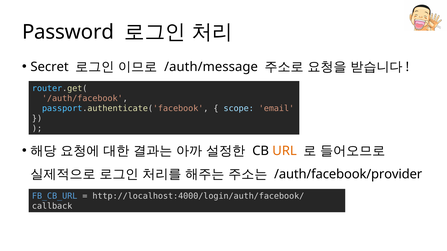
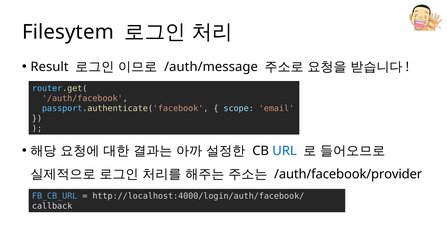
Password: Password -> Filesytem
Secret: Secret -> Result
URL colour: orange -> blue
